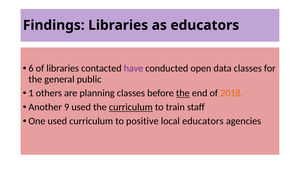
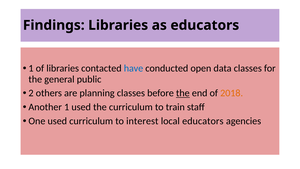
6 at (31, 68): 6 -> 1
have colour: purple -> blue
1: 1 -> 2
Another 9: 9 -> 1
curriculum at (131, 107) underline: present -> none
positive: positive -> interest
